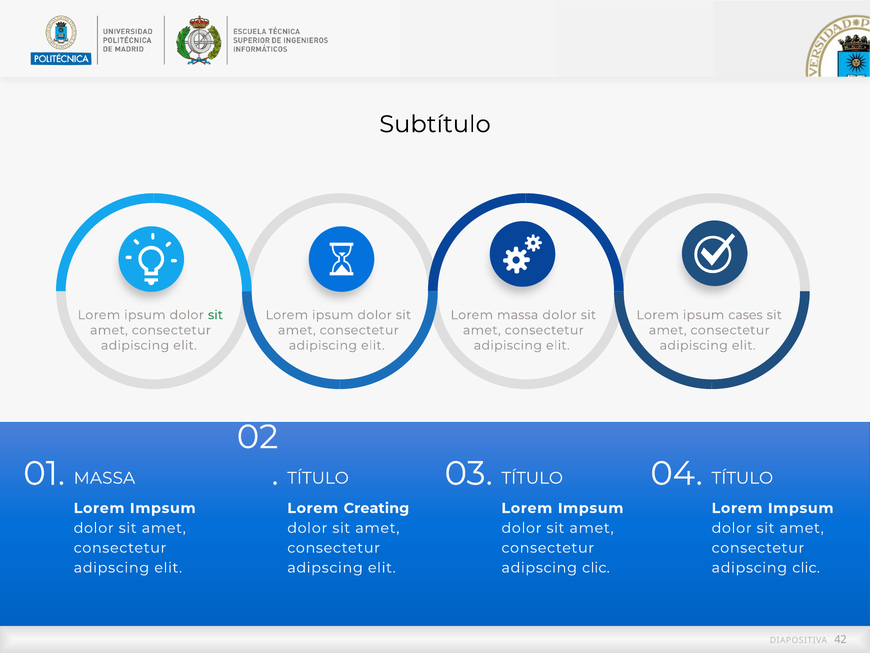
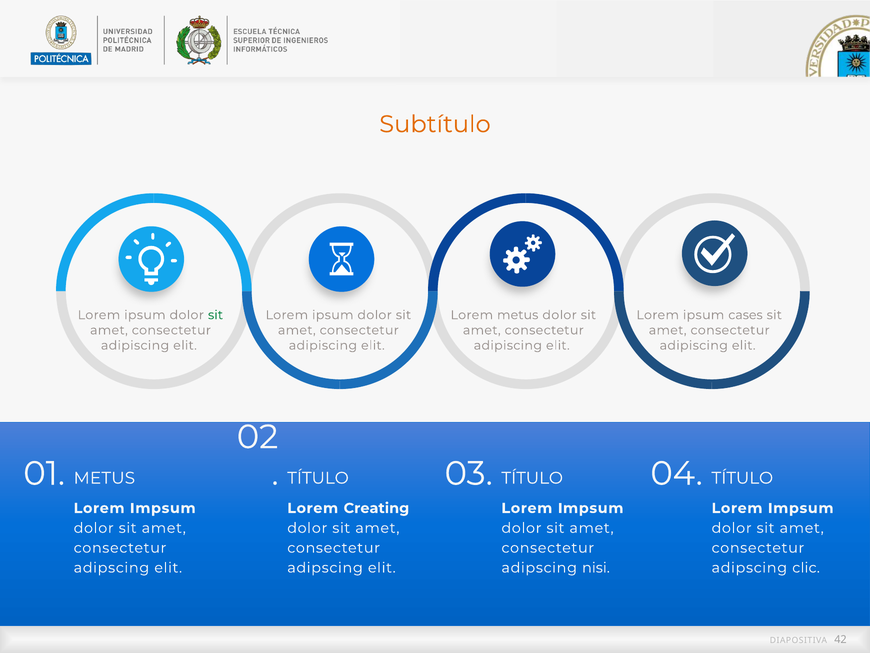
Subtítulo colour: black -> orange
Lorem massa: massa -> metus
MASSA at (104, 478): MASSA -> METUS
clic at (596, 567): clic -> nisi
